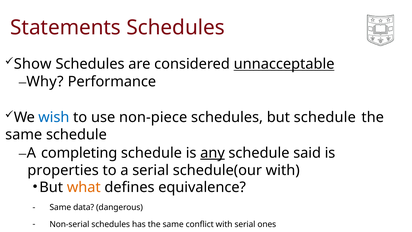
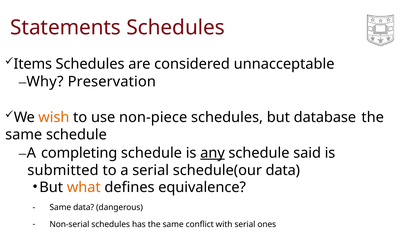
Show: Show -> Items
unnacceptable underline: present -> none
Performance: Performance -> Preservation
wish colour: blue -> orange
but schedule: schedule -> database
properties: properties -> submitted
schedule(our with: with -> data
